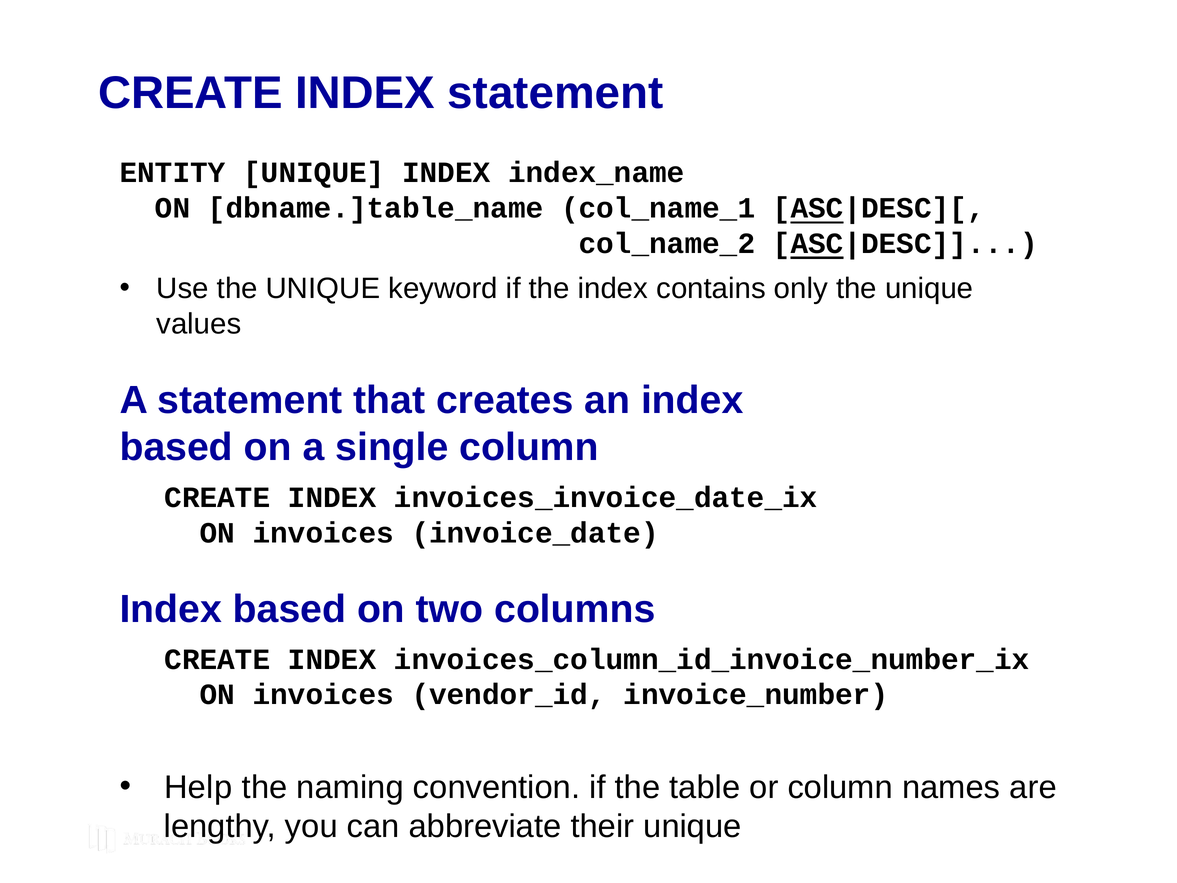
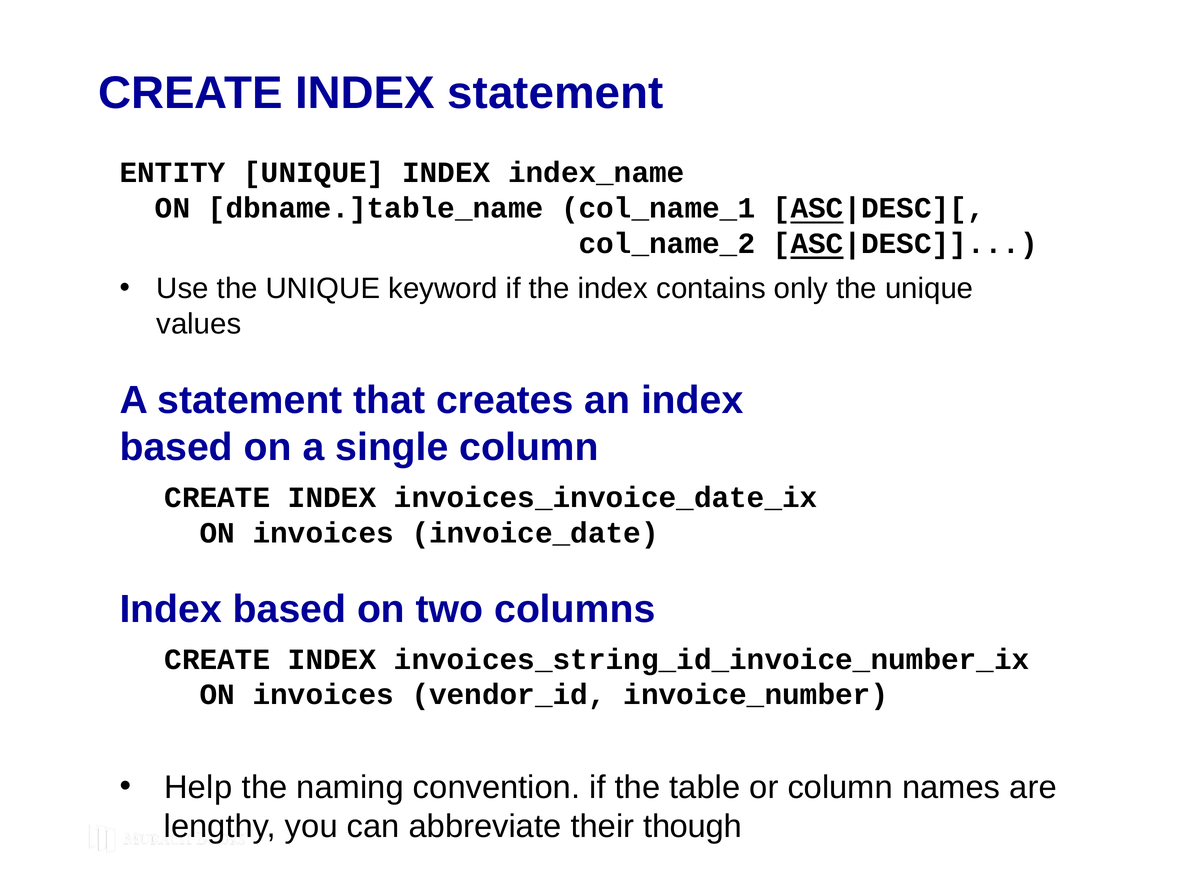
invoices_column_id_invoice_number_ix: invoices_column_id_invoice_number_ix -> invoices_string_id_invoice_number_ix
their unique: unique -> though
